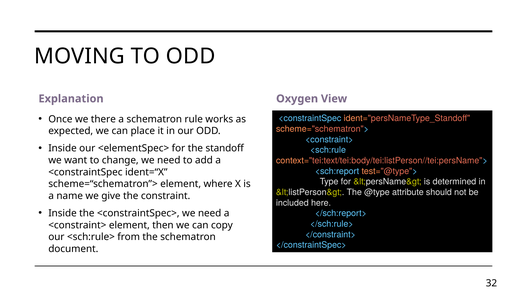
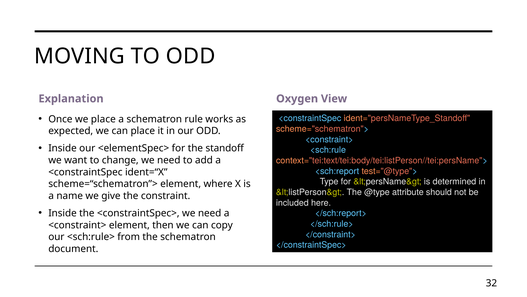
we there: there -> place
